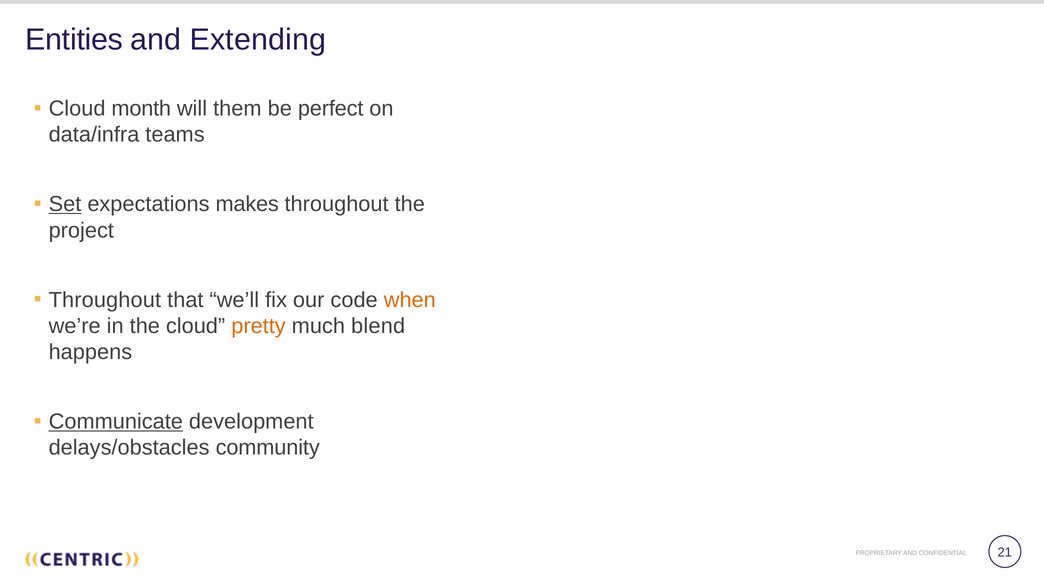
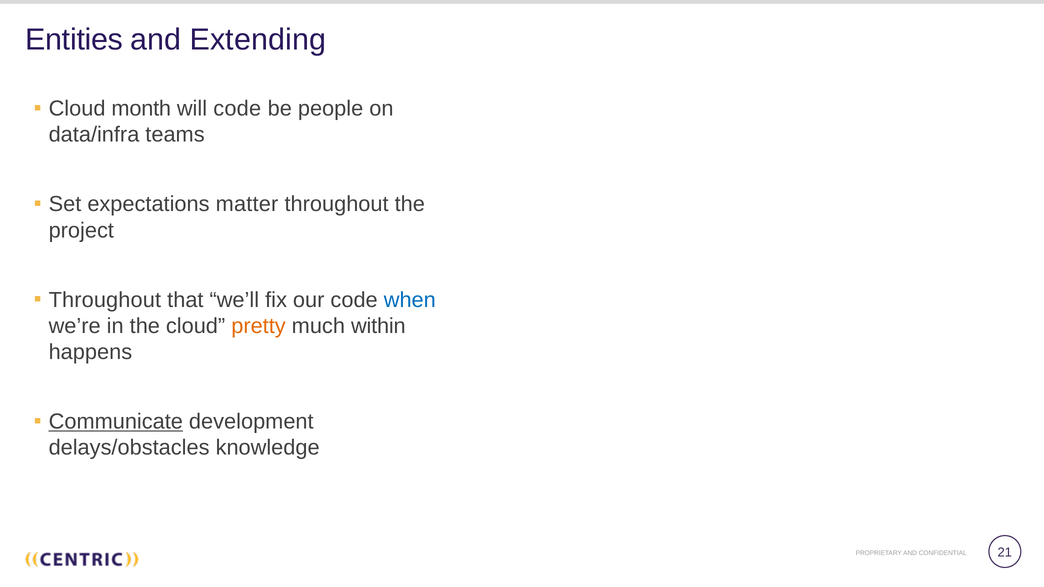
will them: them -> code
perfect: perfect -> people
Set underline: present -> none
makes: makes -> matter
when colour: orange -> blue
blend: blend -> within
community: community -> knowledge
